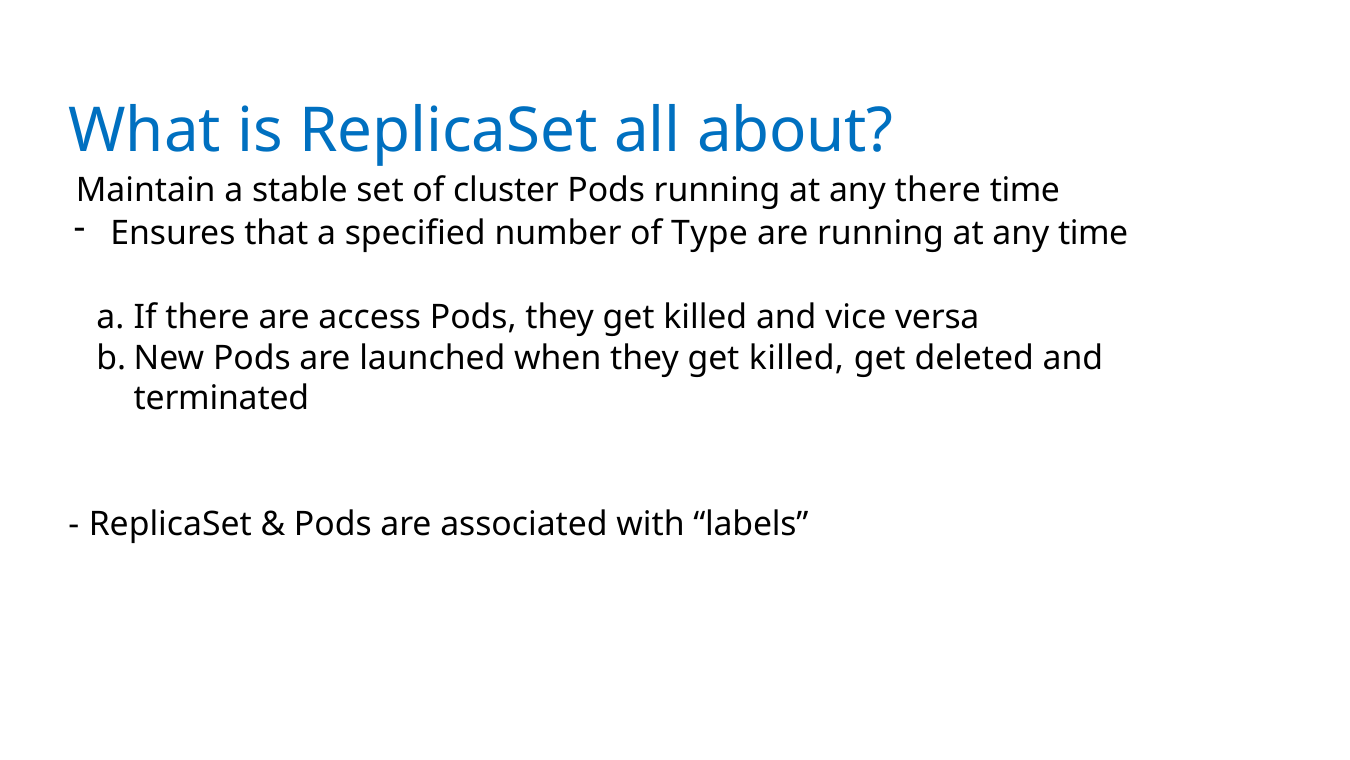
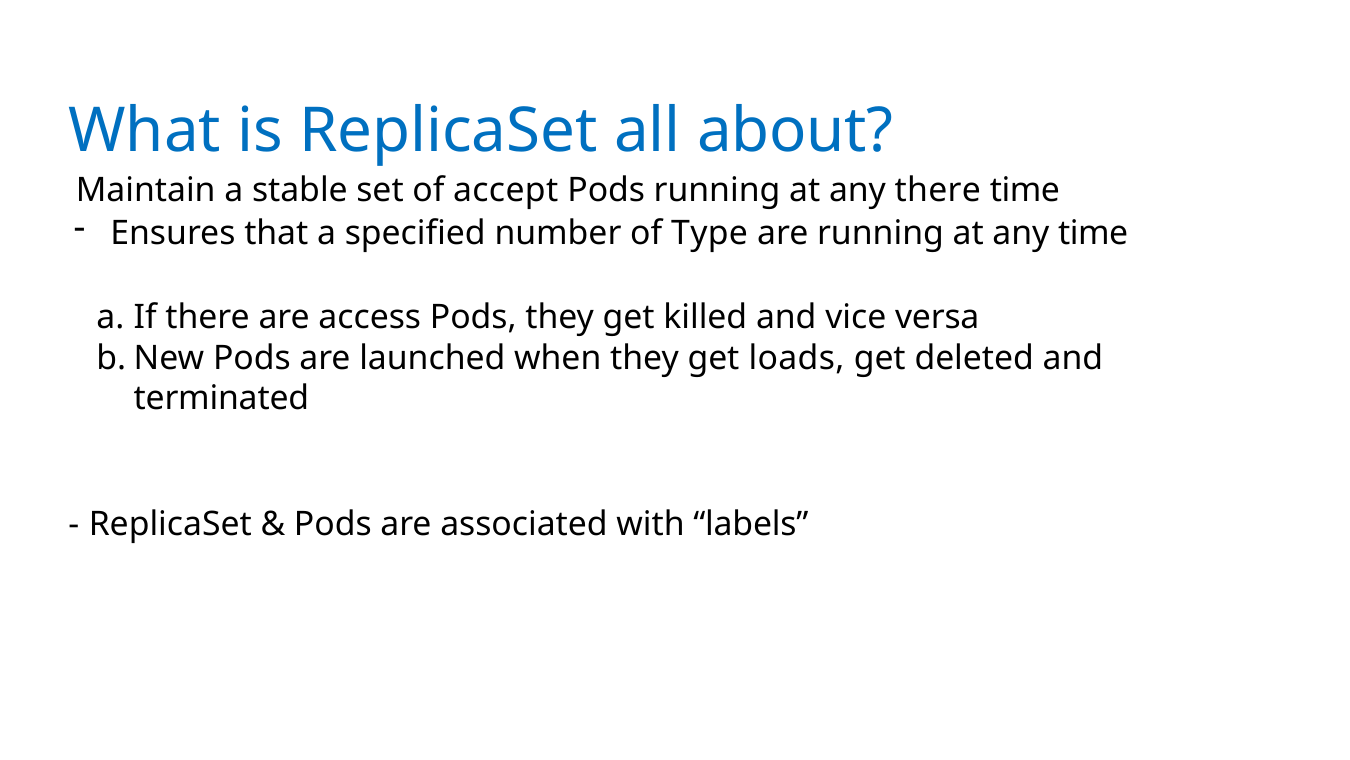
cluster: cluster -> accept
when they get killed: killed -> loads
